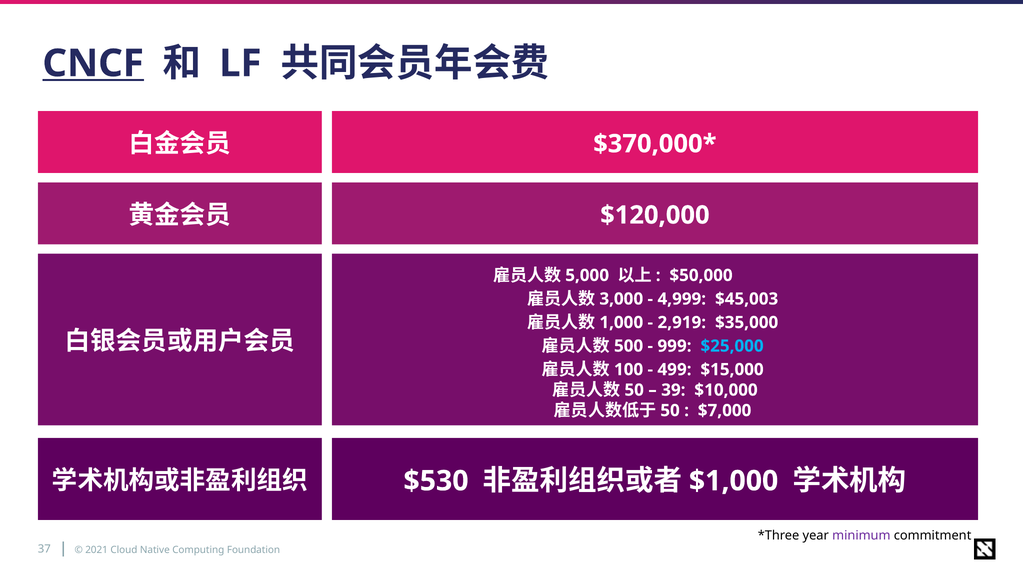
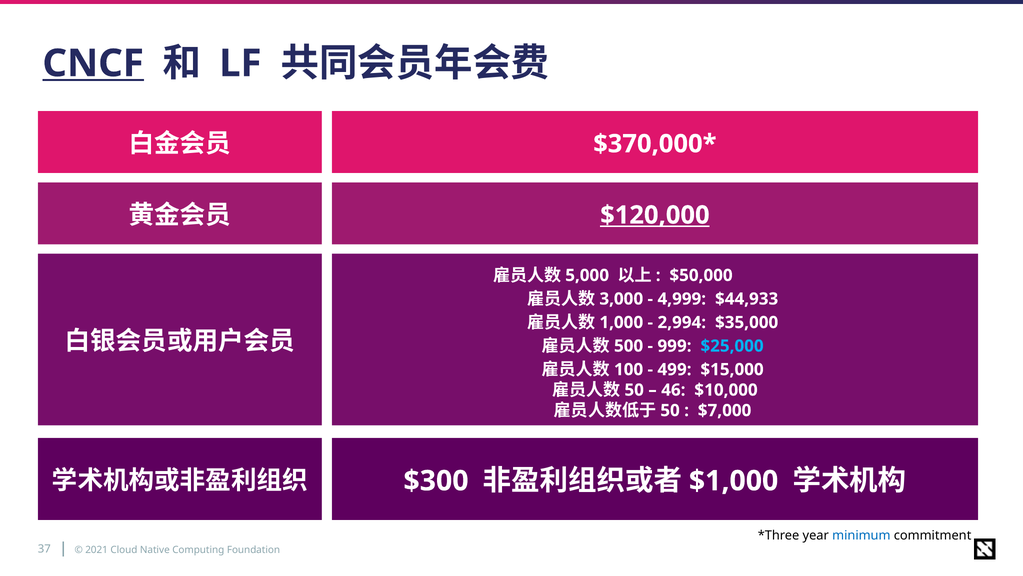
$120,000 underline: none -> present
$45,003: $45,003 -> $44,933
2,919: 2,919 -> 2,994
39: 39 -> 46
$530: $530 -> $300
minimum colour: purple -> blue
